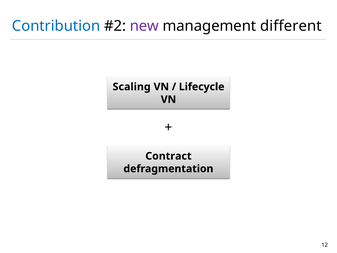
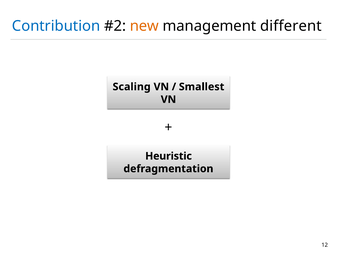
new colour: purple -> orange
Lifecycle: Lifecycle -> Smallest
Contract: Contract -> Heuristic
